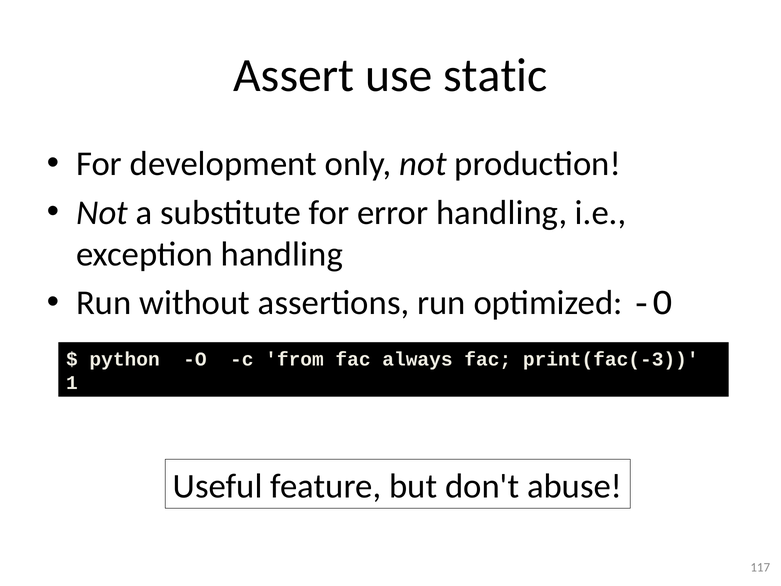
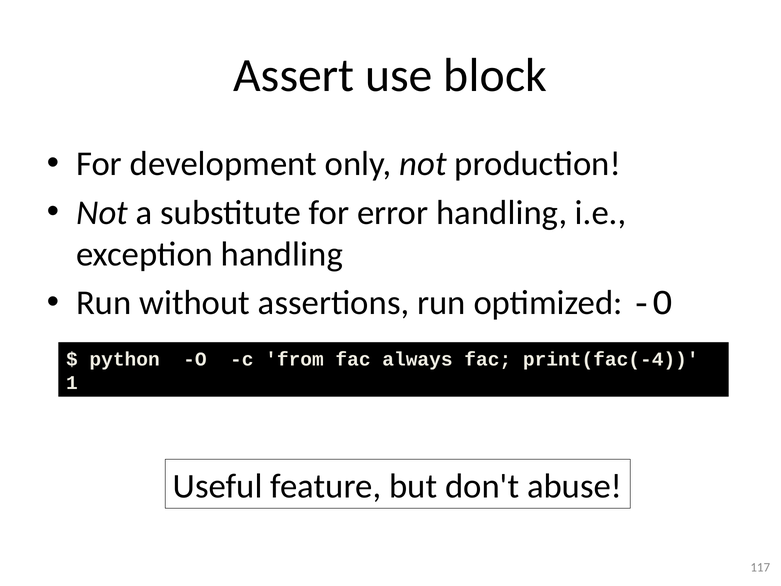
static: static -> block
print(fac(-3: print(fac(-3 -> print(fac(-4
